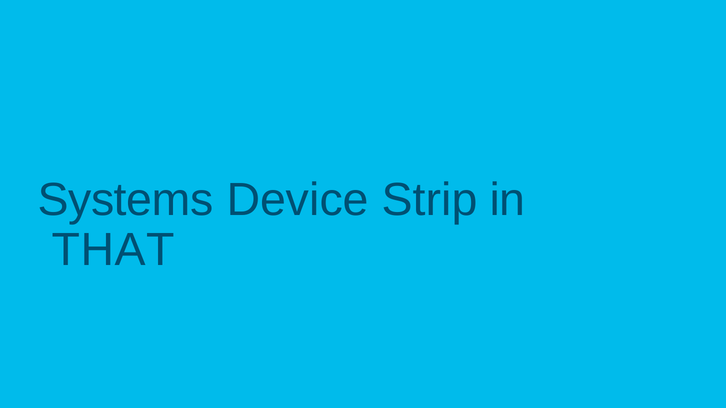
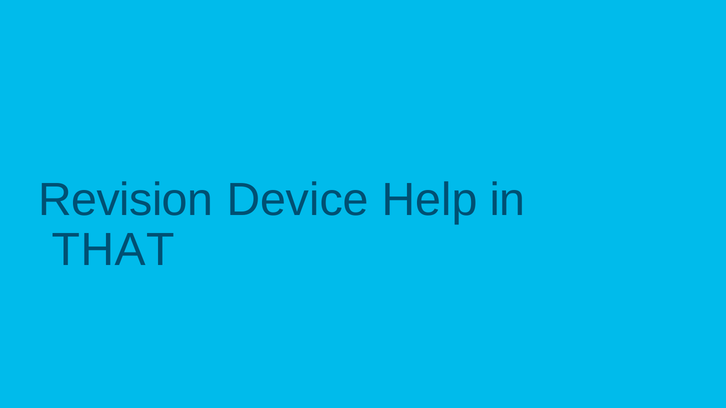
Systems: Systems -> Revision
Strip: Strip -> Help
